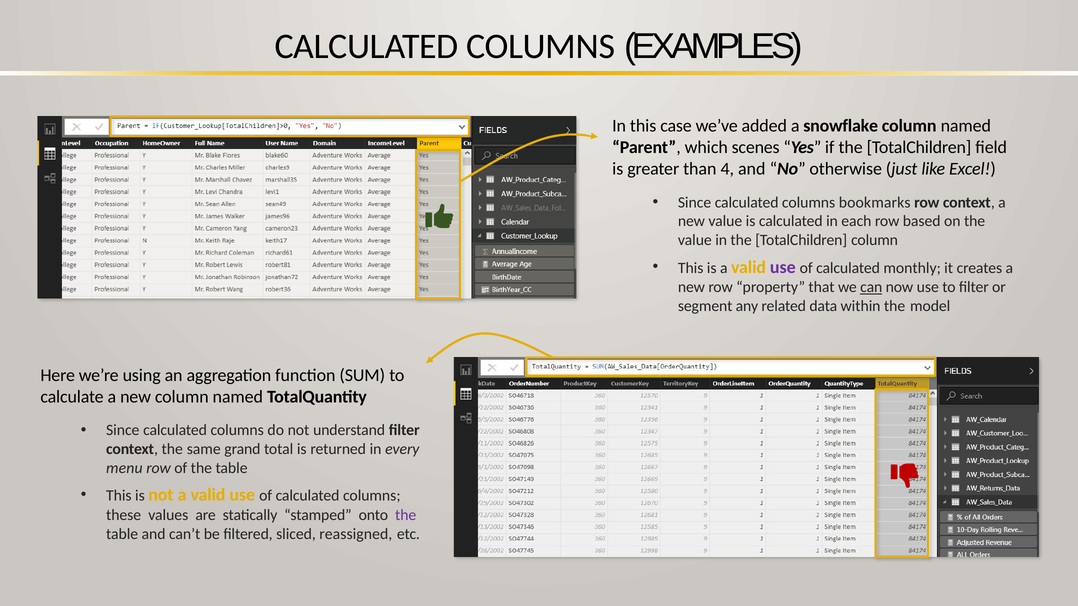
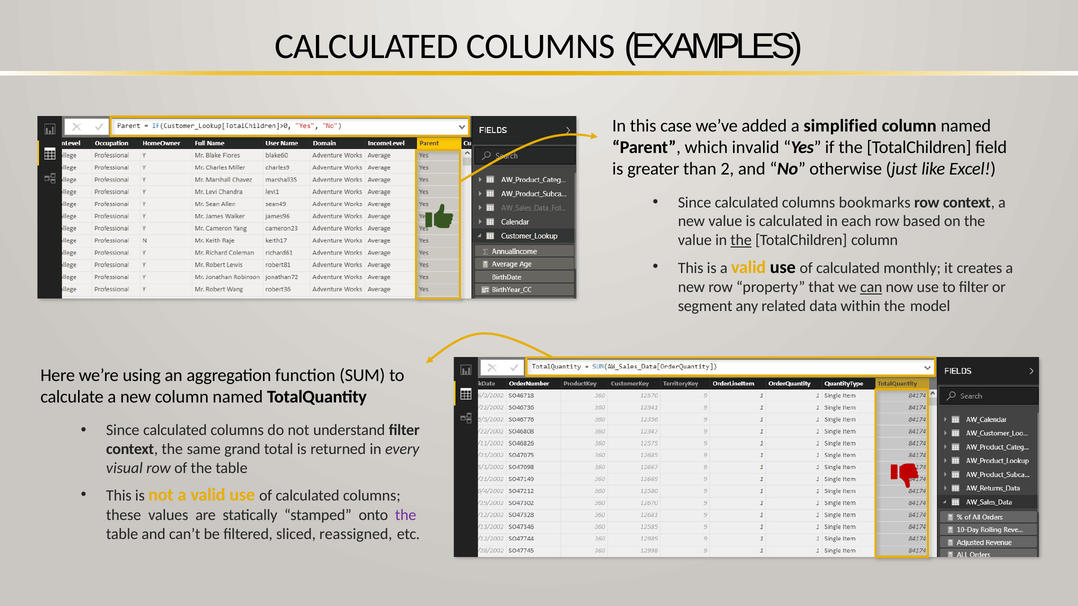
snowflake: snowflake -> simplified
scenes: scenes -> invalid
4: 4 -> 2
the at (741, 240) underline: none -> present
use at (783, 267) colour: purple -> black
menu: menu -> visual
